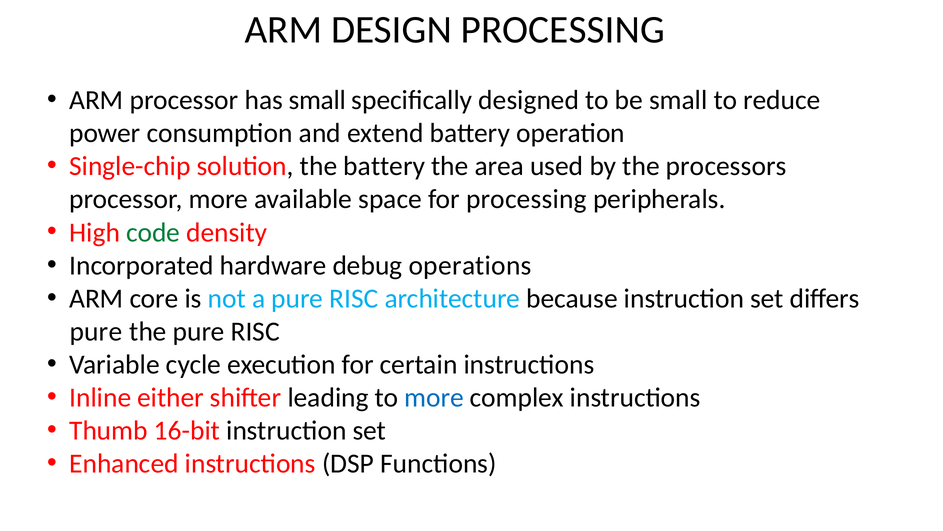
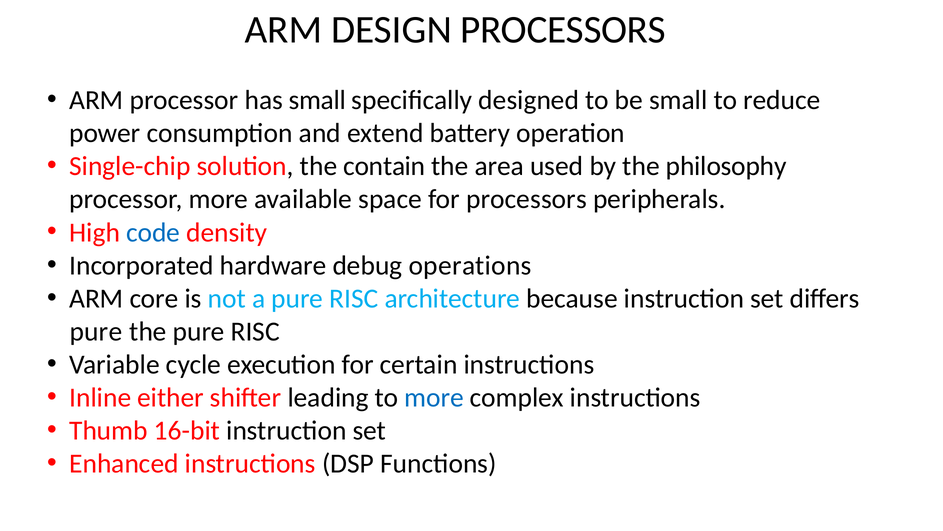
DESIGN PROCESSING: PROCESSING -> PROCESSORS
the battery: battery -> contain
processors: processors -> philosophy
for processing: processing -> processors
code colour: green -> blue
